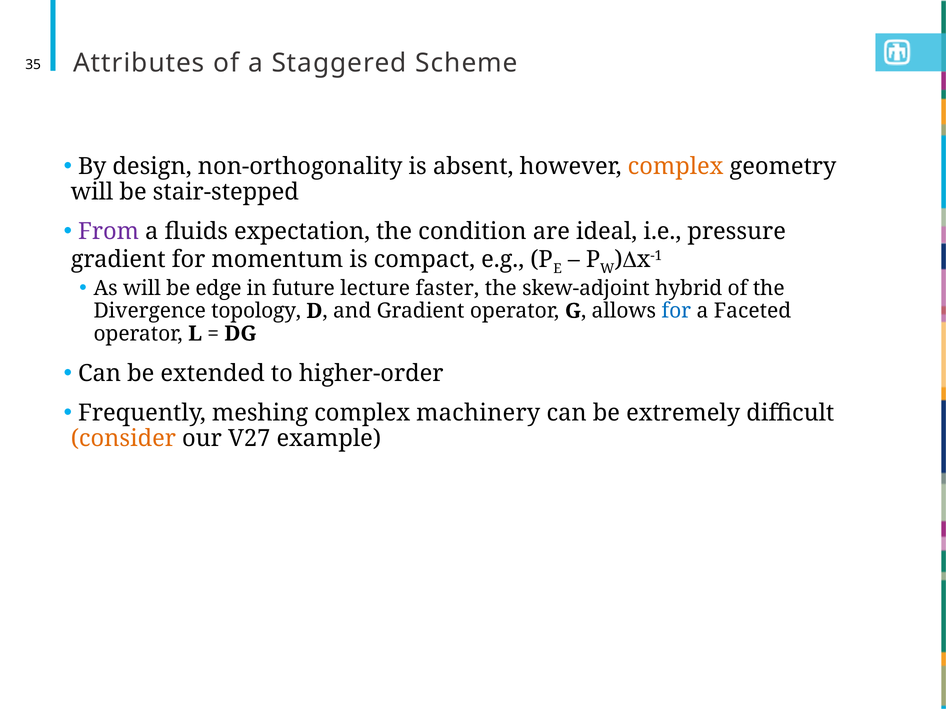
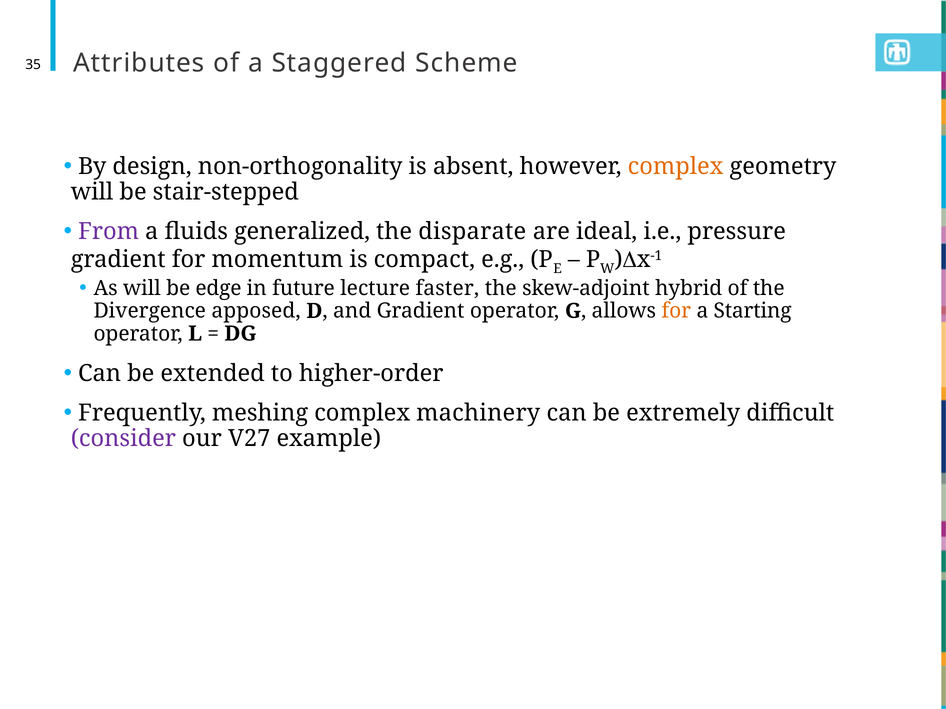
expectation: expectation -> generalized
condition: condition -> disparate
topology: topology -> apposed
for at (676, 311) colour: blue -> orange
Faceted: Faceted -> Starting
consider colour: orange -> purple
